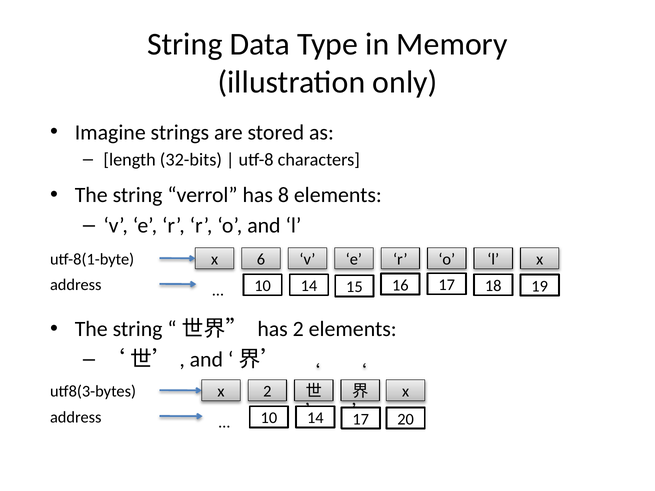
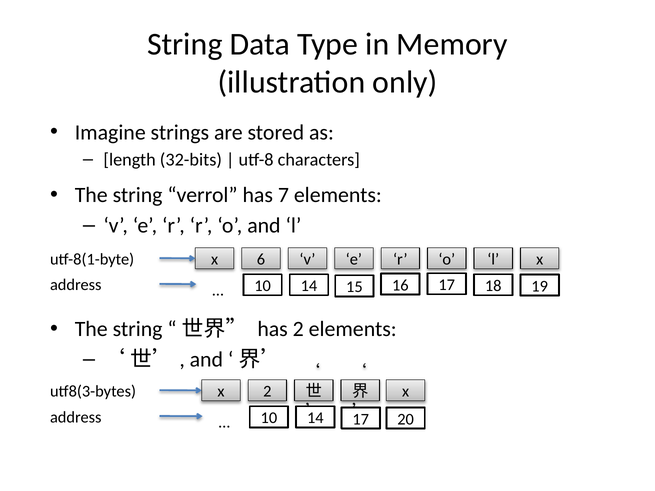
8: 8 -> 7
